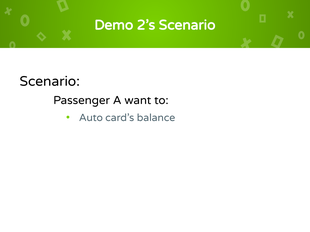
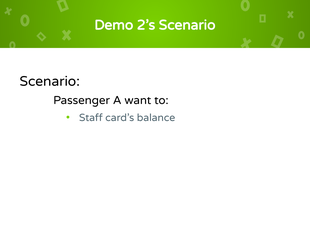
Auto: Auto -> Staff
